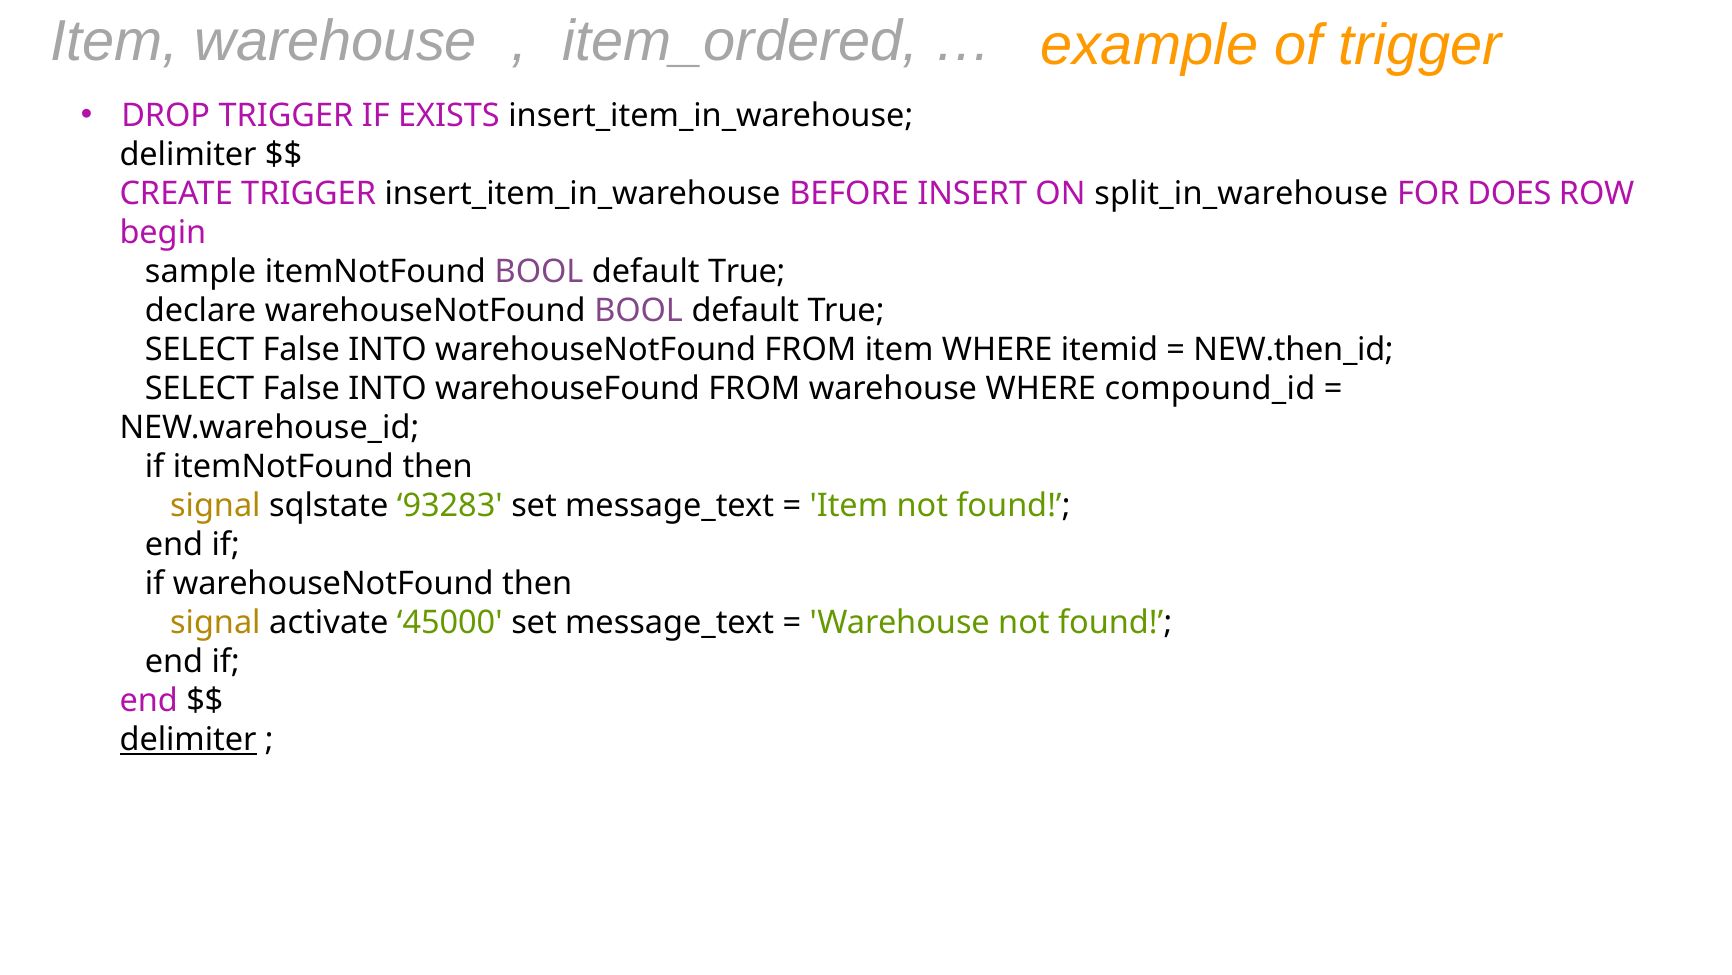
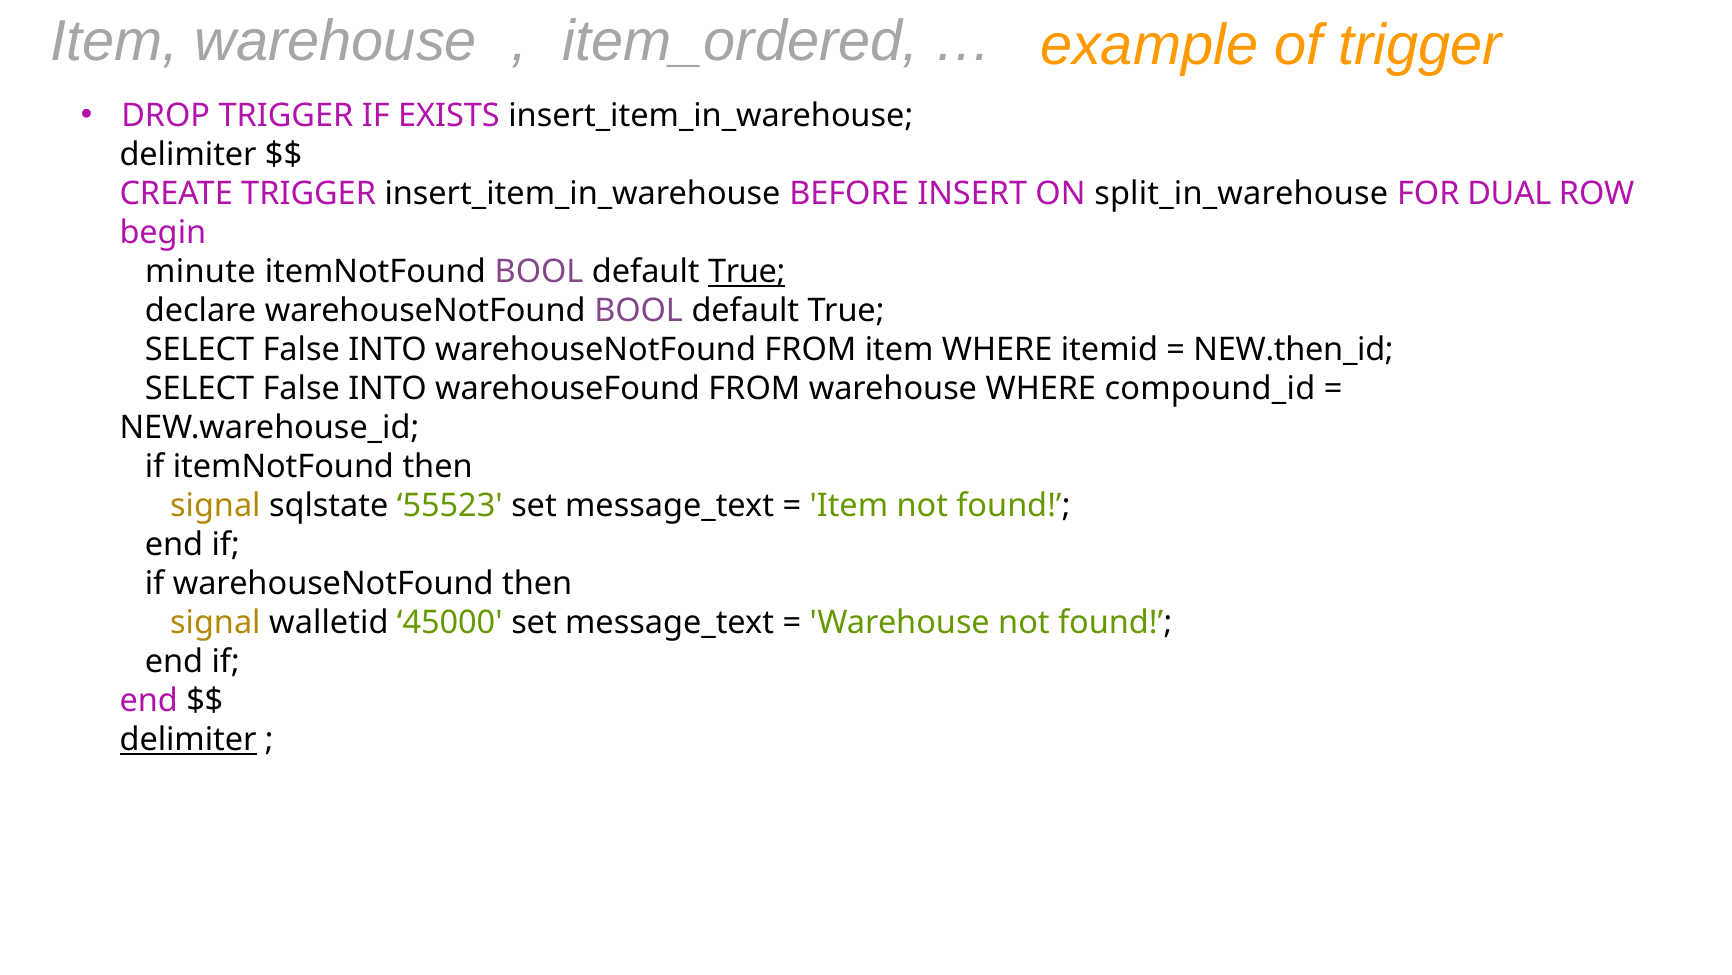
DOES: DOES -> DUAL
sample: sample -> minute
True at (747, 271) underline: none -> present
93283: 93283 -> 55523
activate: activate -> walletid
